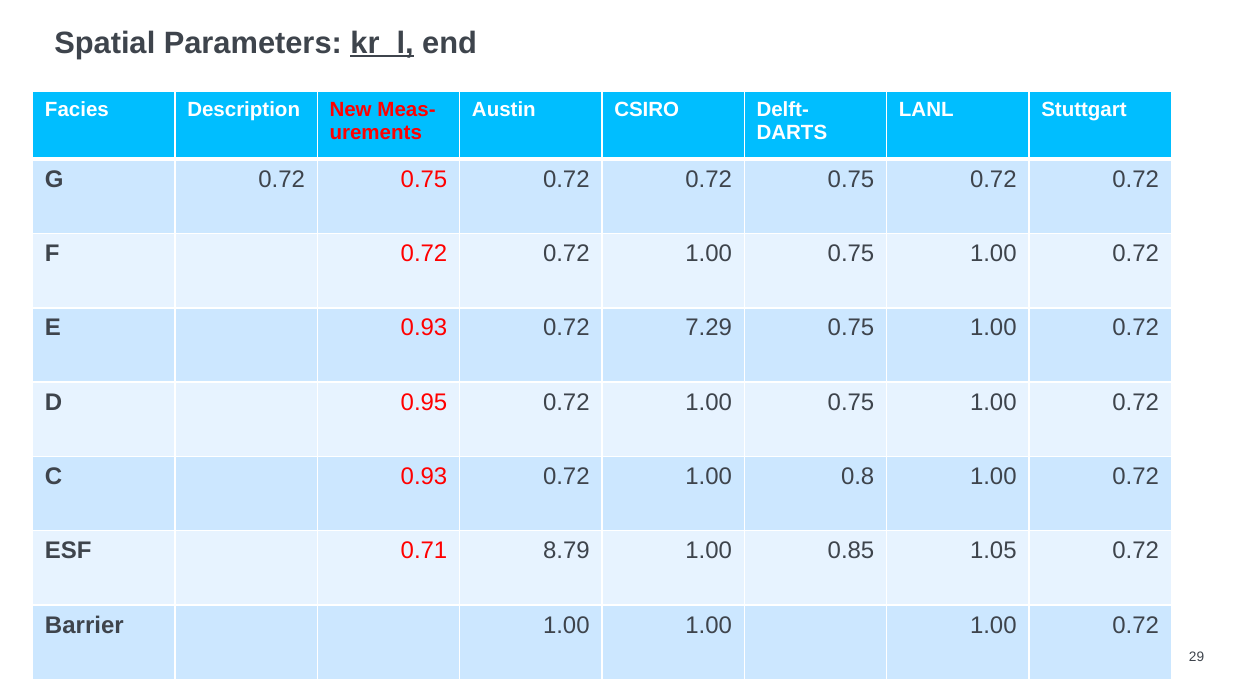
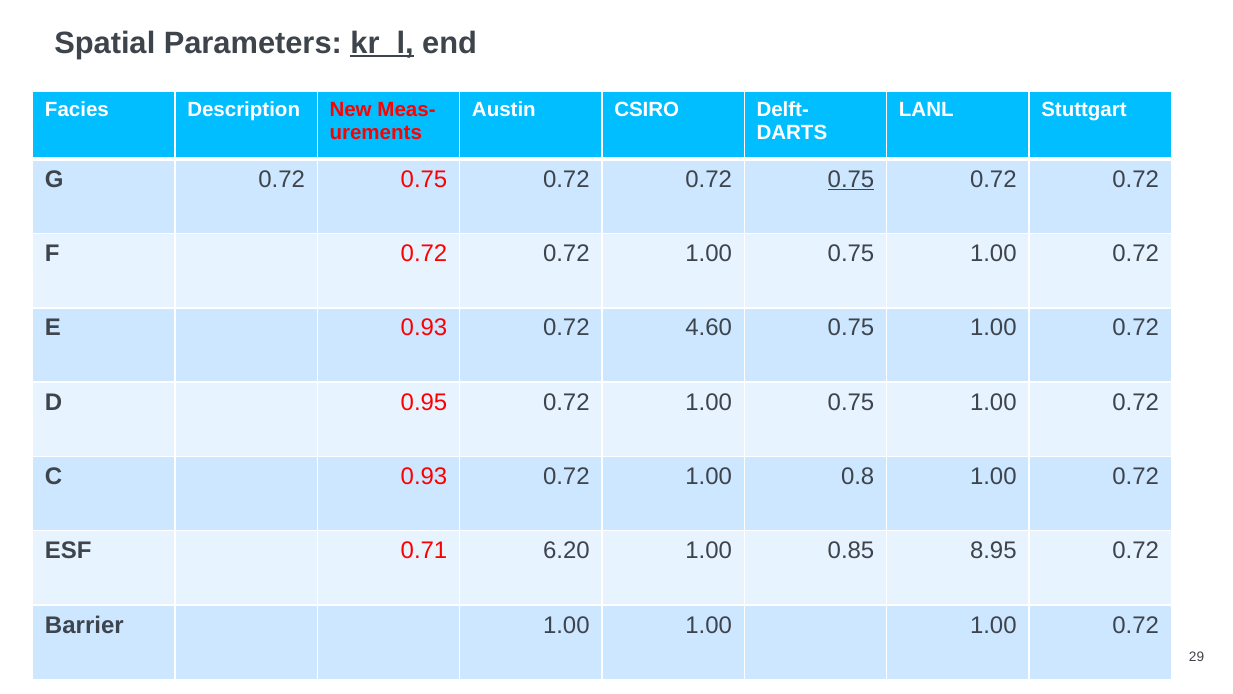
0.75 at (851, 179) underline: none -> present
7.29: 7.29 -> 4.60
8.79: 8.79 -> 6.20
1.05: 1.05 -> 8.95
